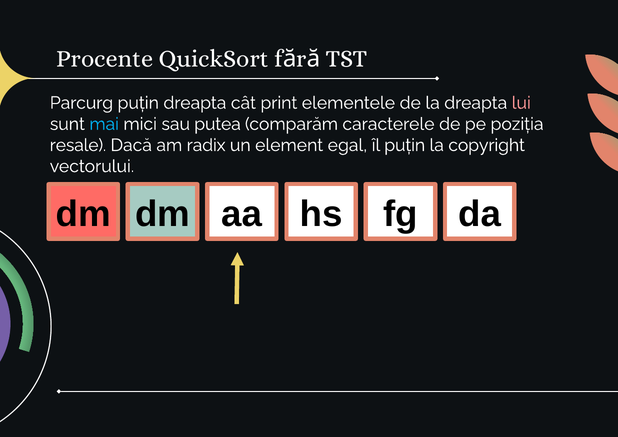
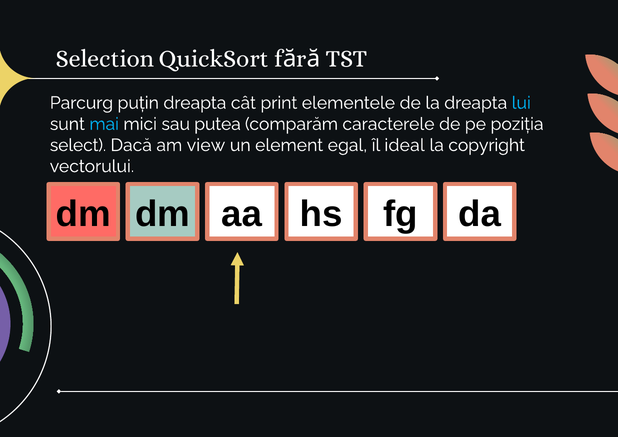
Procente: Procente -> Selection
lui colour: pink -> light blue
resale: resale -> select
radix: radix -> view
îl puțin: puțin -> ideal
